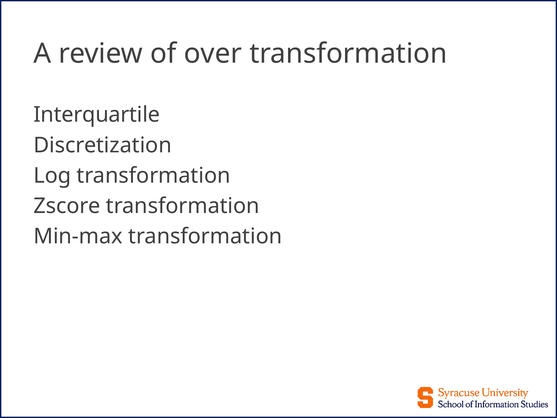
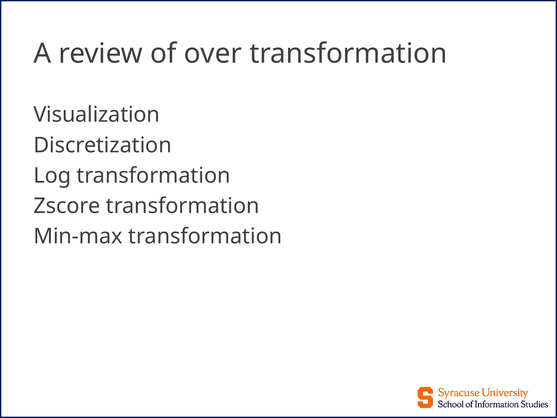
Interquartile: Interquartile -> Visualization
